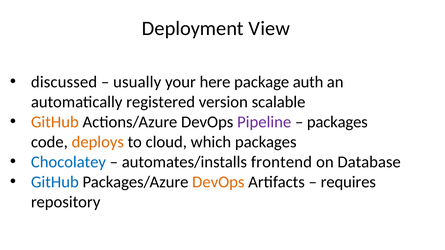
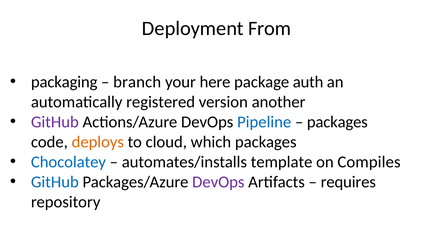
View: View -> From
discussed: discussed -> packaging
usually: usually -> branch
scalable: scalable -> another
GitHub at (55, 122) colour: orange -> purple
Pipeline colour: purple -> blue
frontend: frontend -> template
Database: Database -> Compiles
DevOps at (218, 182) colour: orange -> purple
